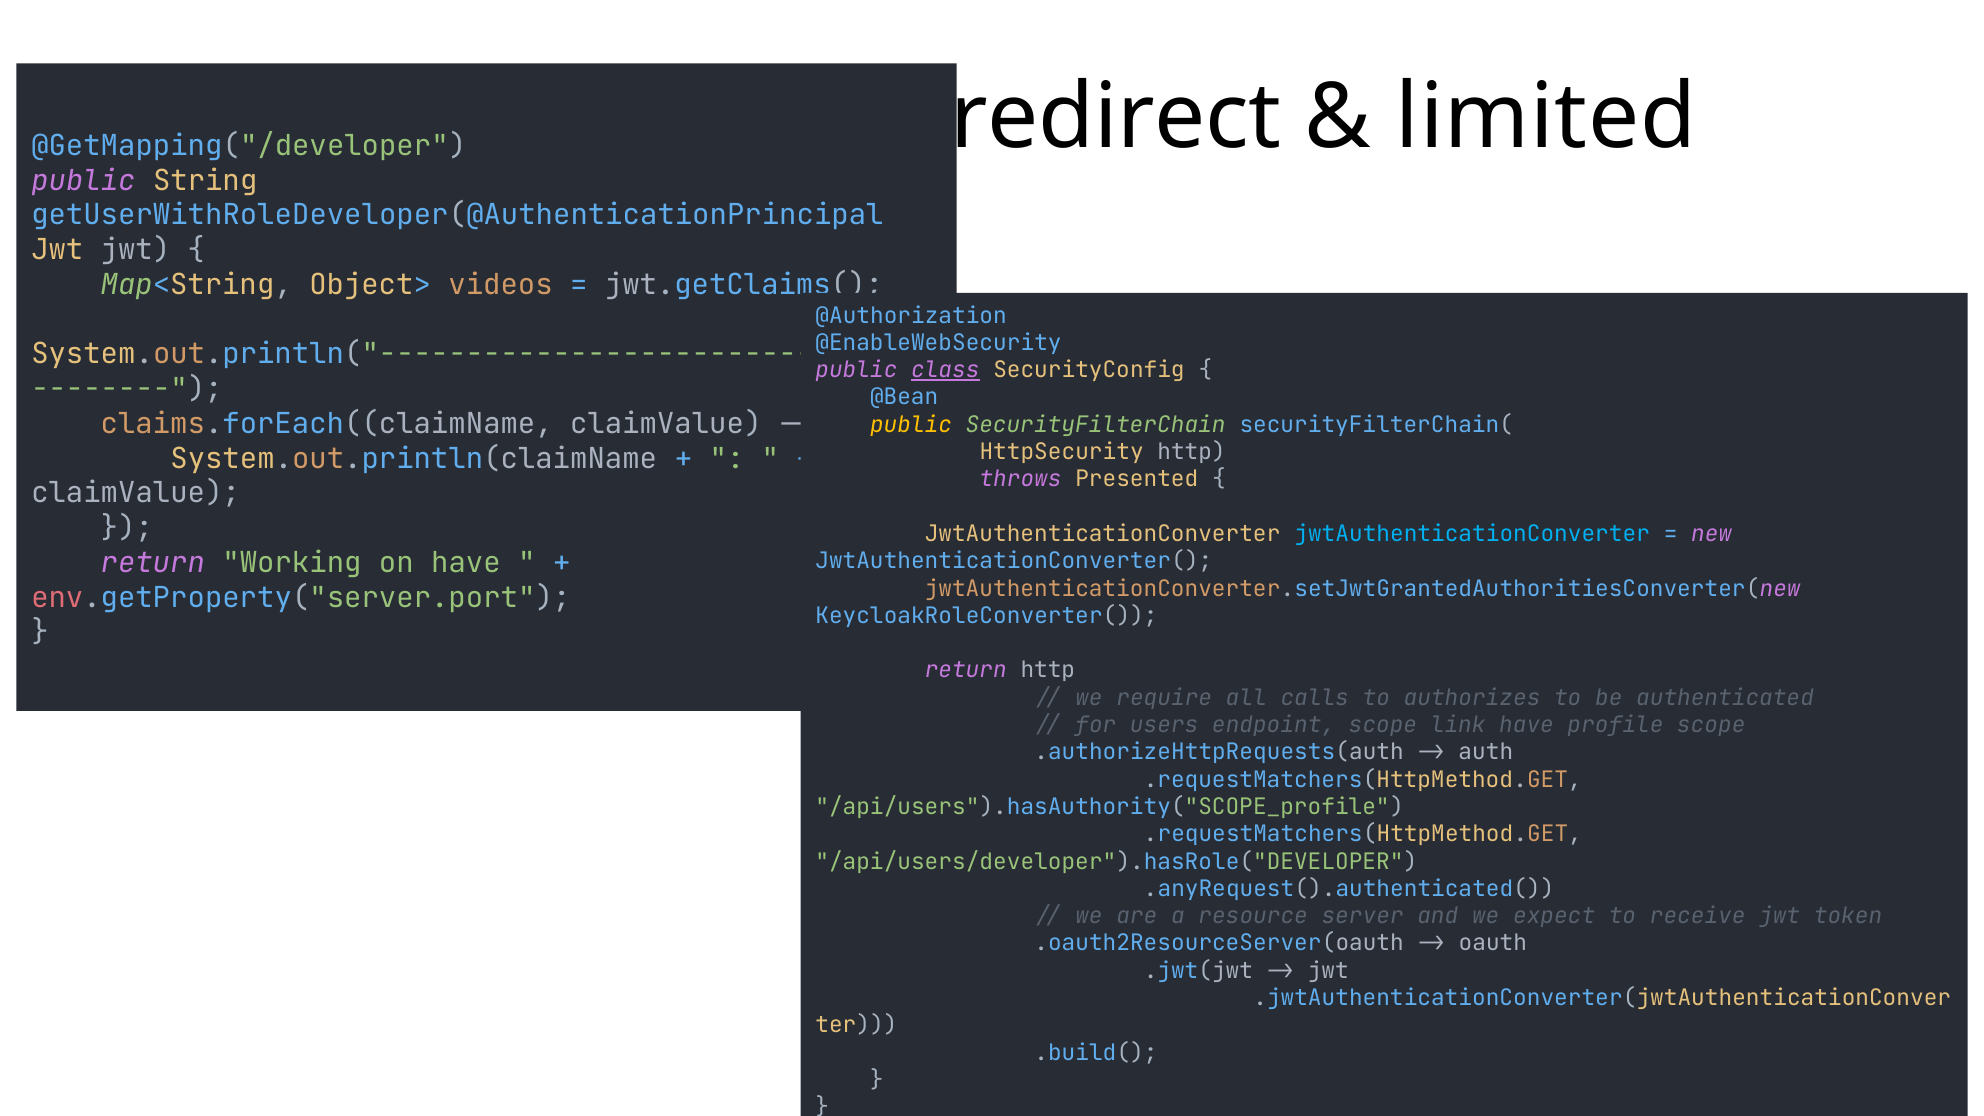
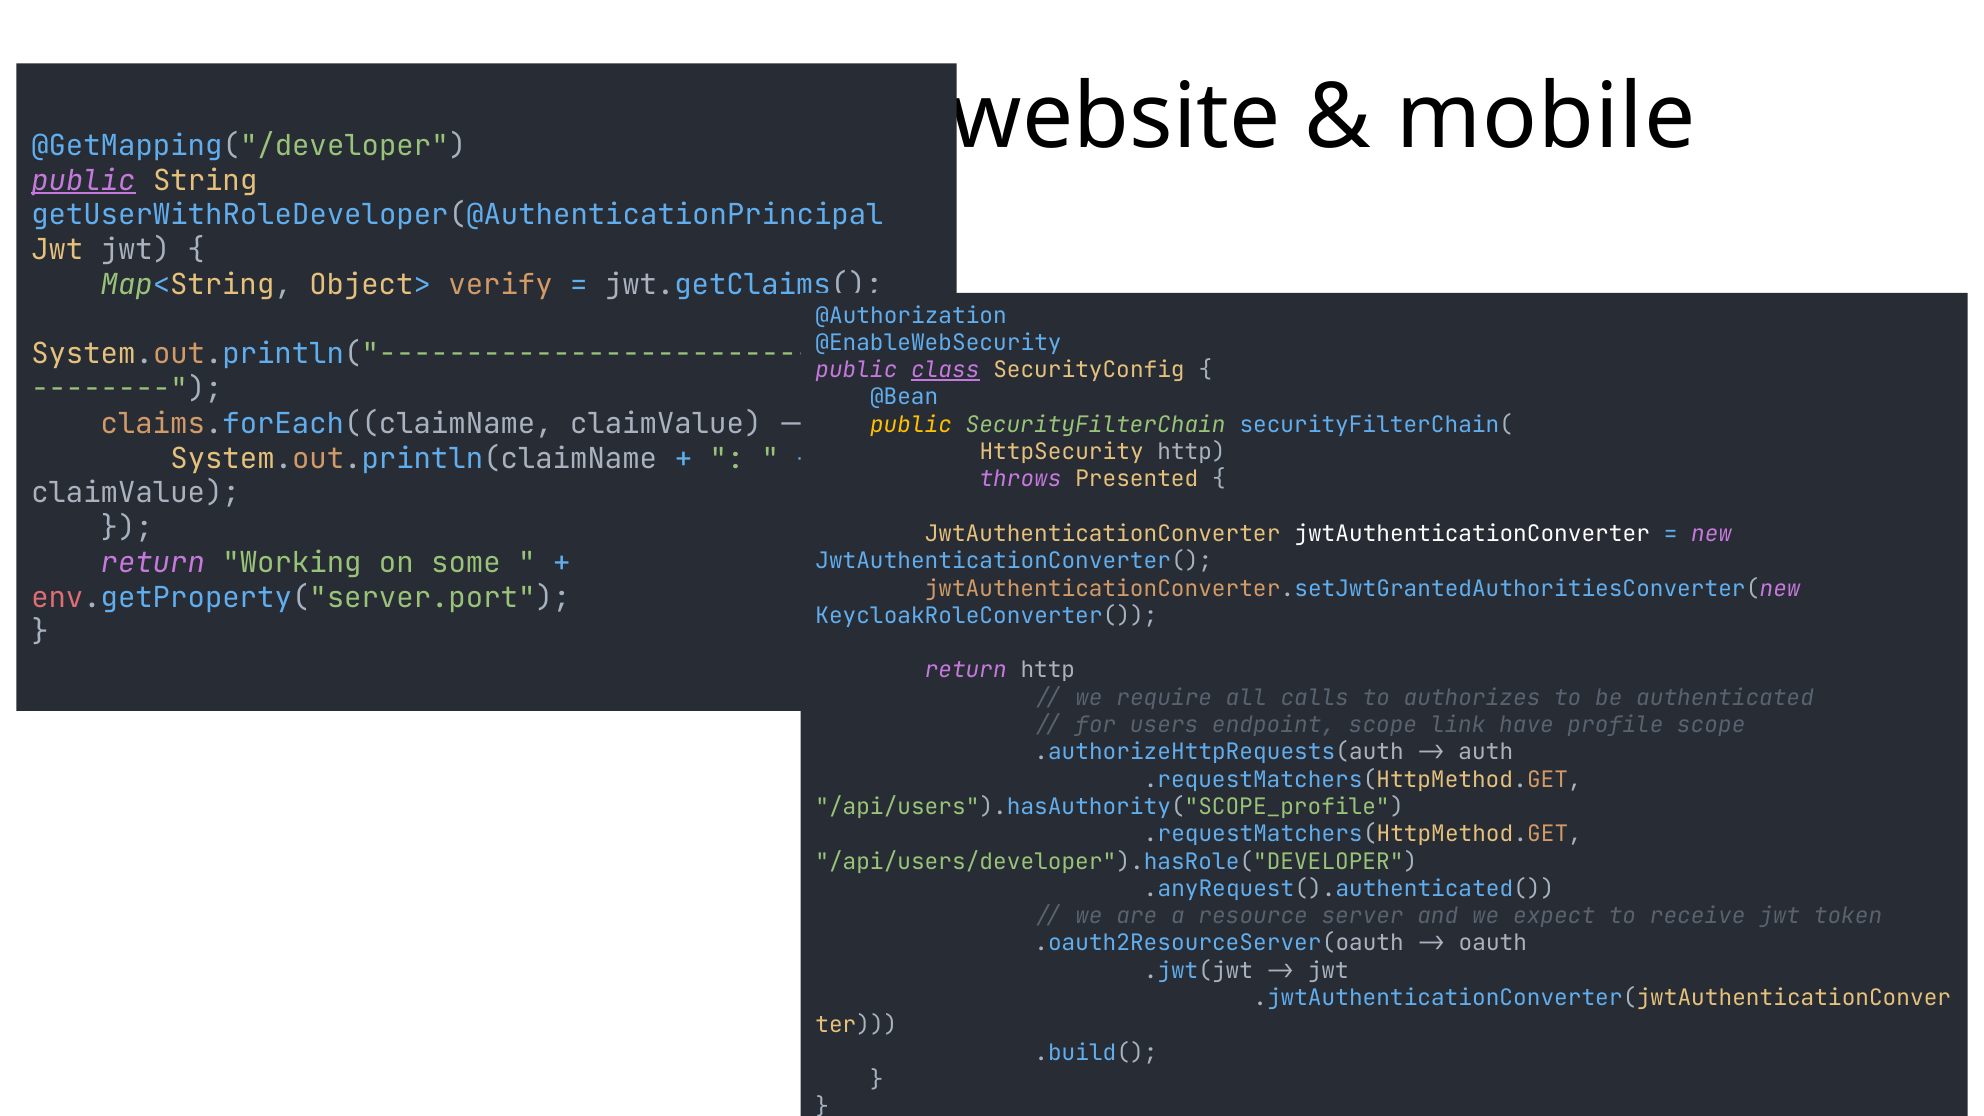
redirect: redirect -> website
limited: limited -> mobile
public at (83, 181) underline: none -> present
videos: videos -> verify
jwtAuthenticationConverter at (1472, 534) colour: light blue -> white
on have: have -> some
